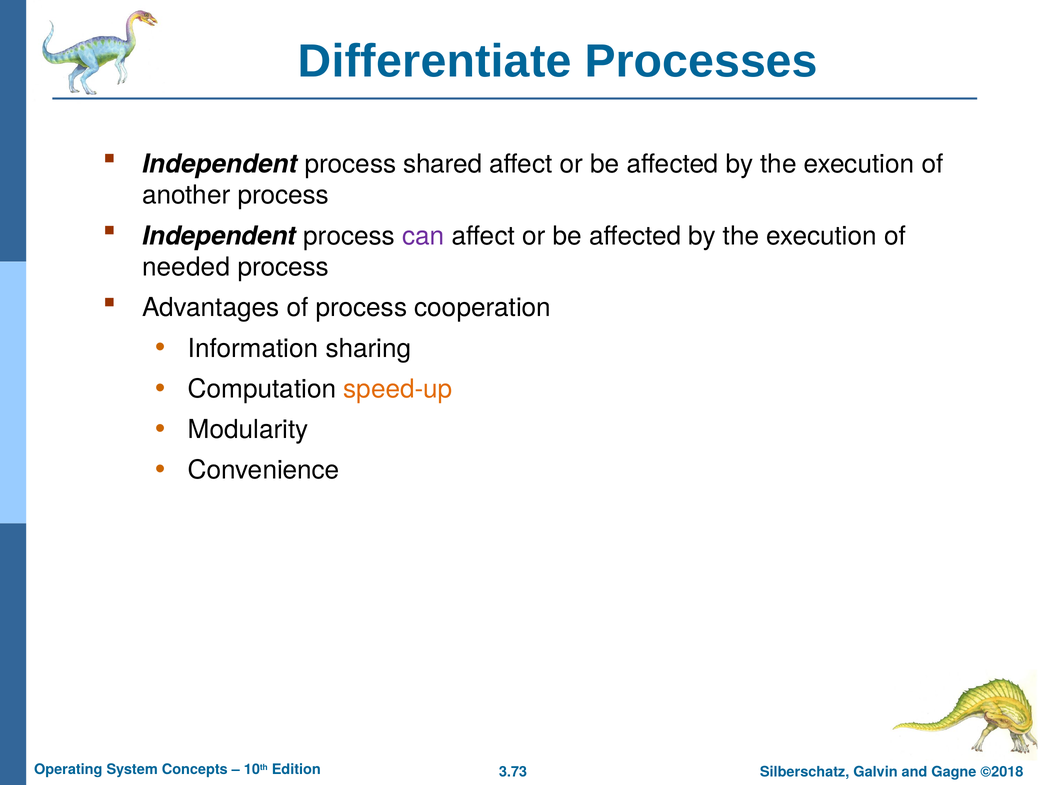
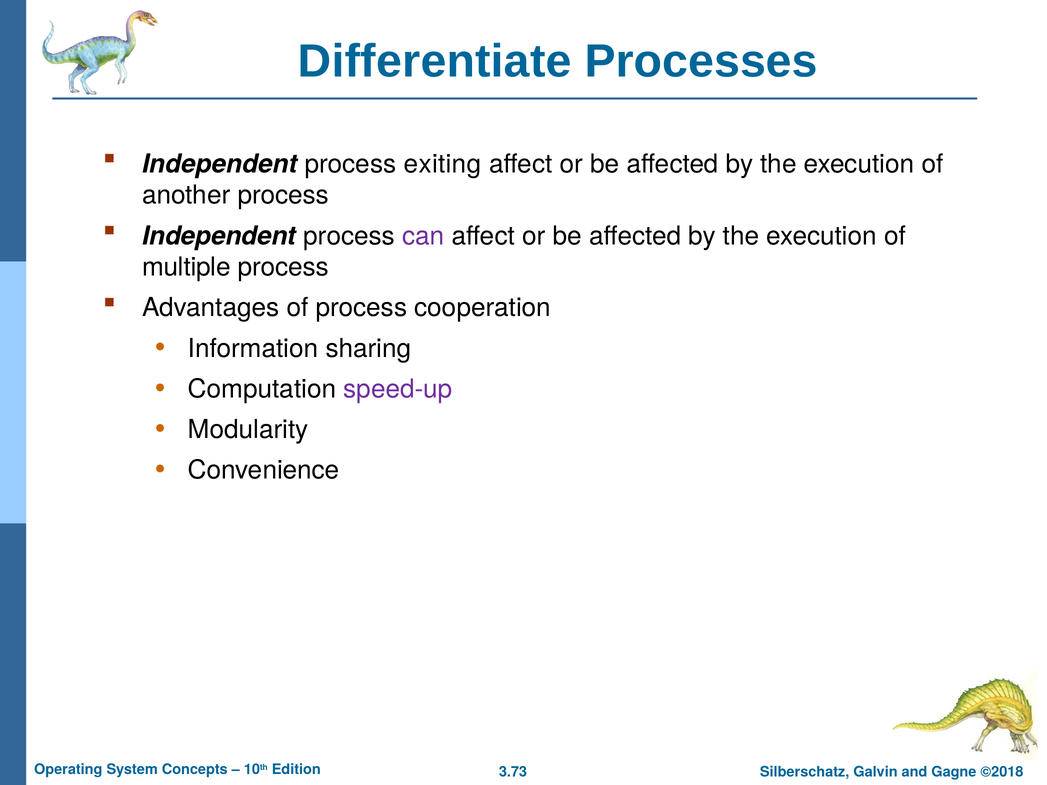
shared: shared -> exiting
needed: needed -> multiple
speed-up colour: orange -> purple
